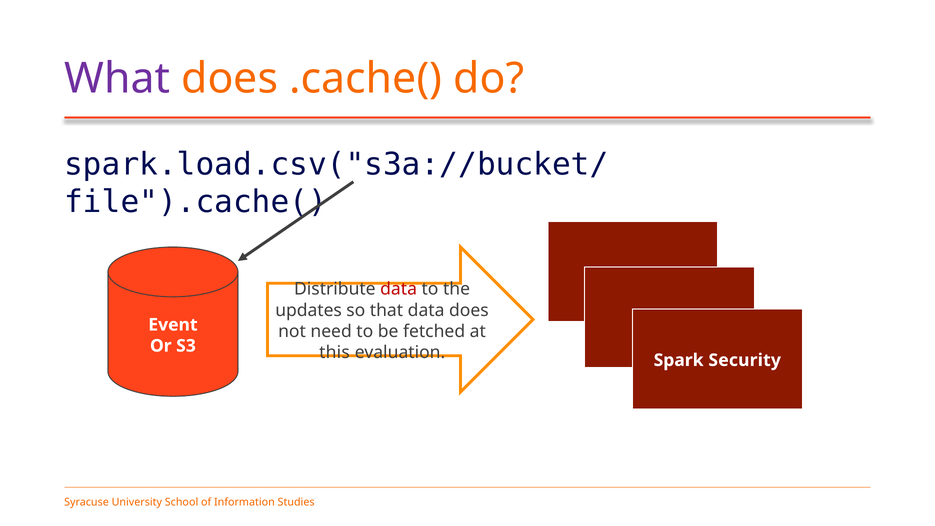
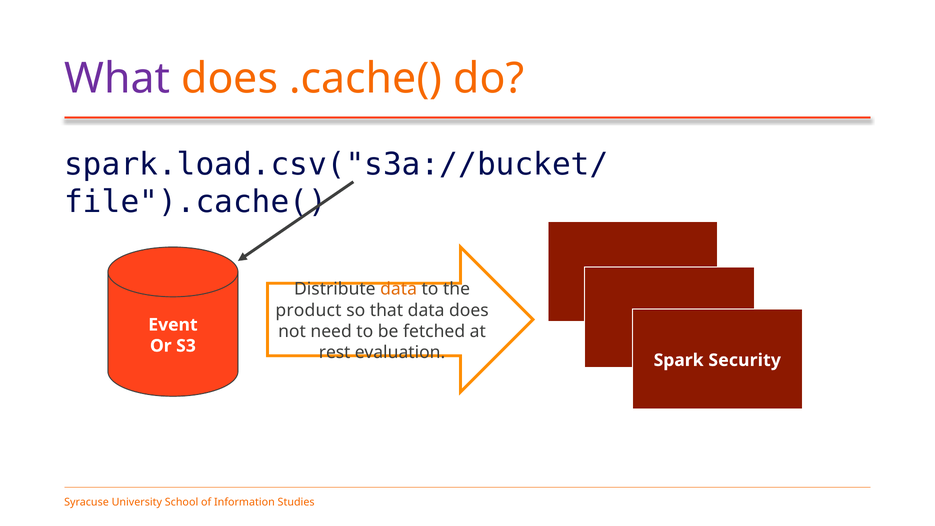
data at (399, 289) colour: red -> orange
updates: updates -> product
this: this -> rest
